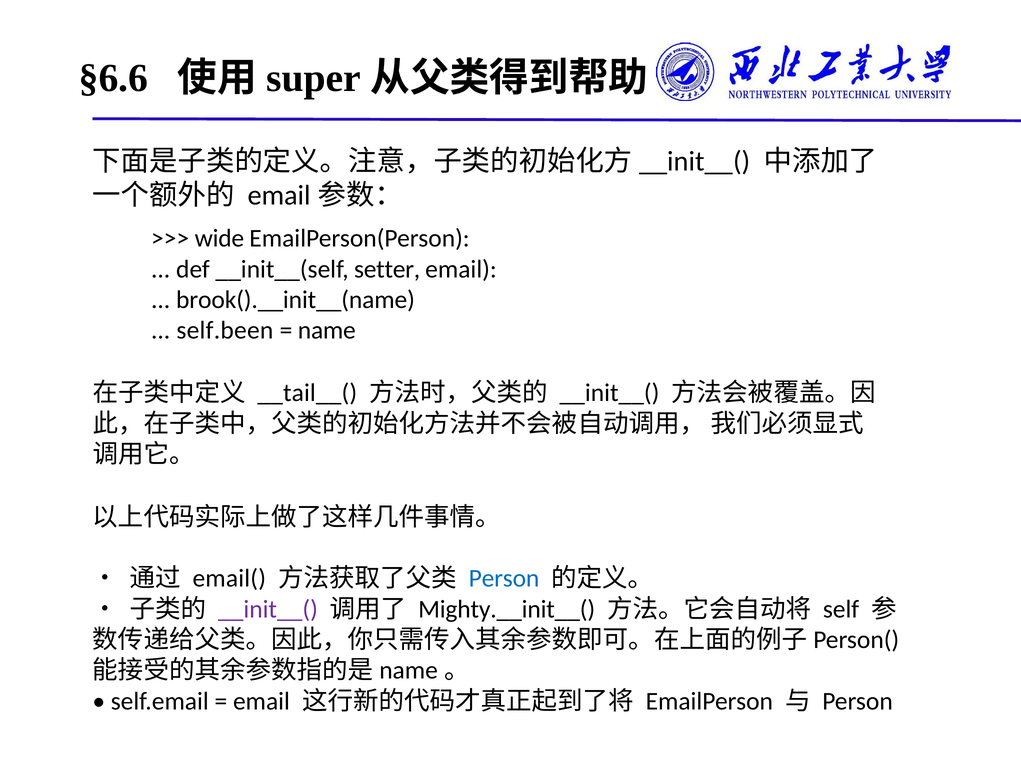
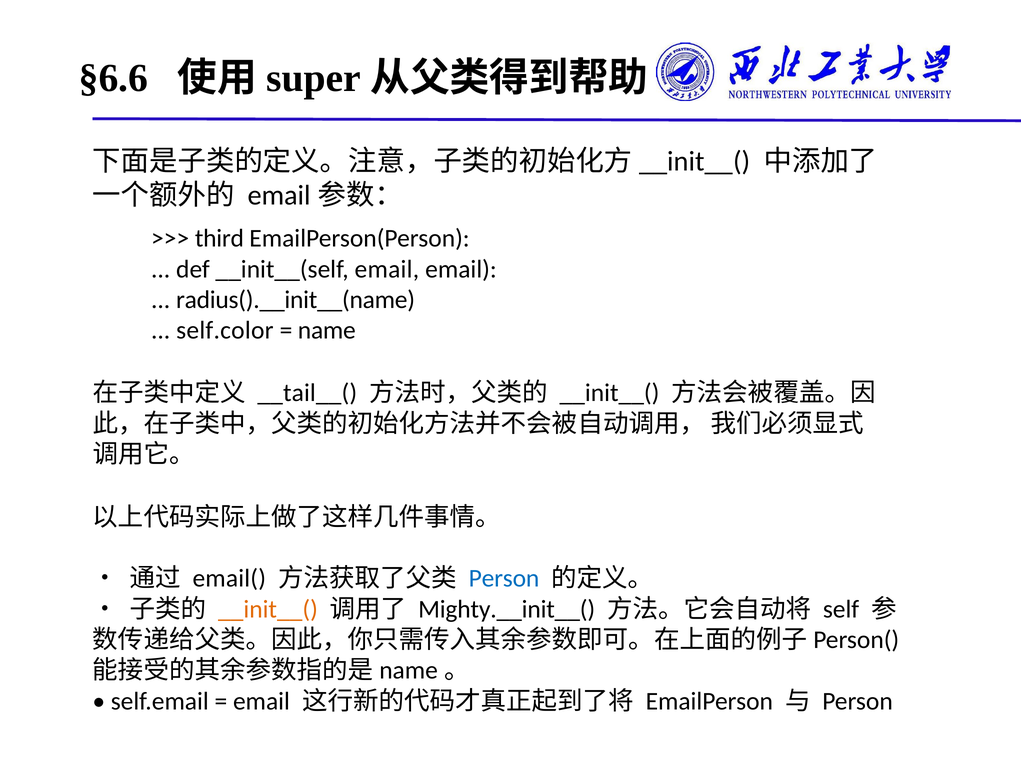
wide: wide -> third
__init__(self setter: setter -> email
brook().__init__(name: brook().__init__(name -> radius().__init__(name
self.been: self.been -> self.color
__init__( at (268, 609) colour: purple -> orange
